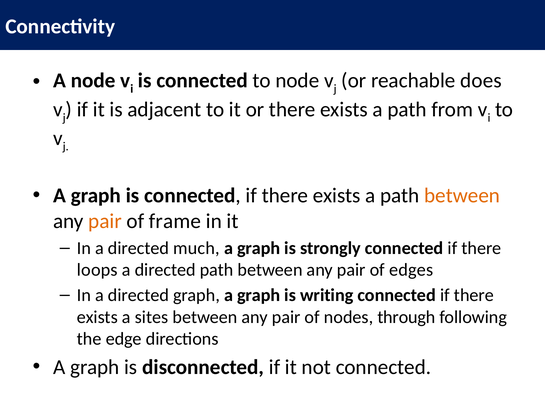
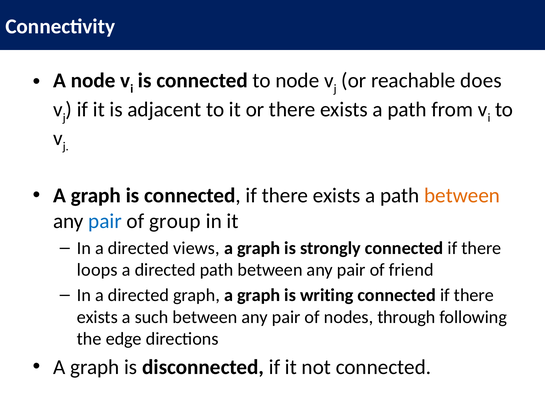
pair at (105, 221) colour: orange -> blue
frame: frame -> group
much: much -> views
edges: edges -> friend
sites: sites -> such
